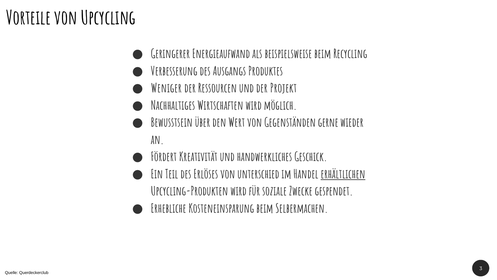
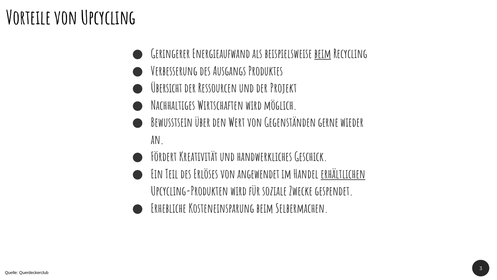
beim at (323, 54) underline: none -> present
Weniger: Weniger -> Übersicht
unterschied: unterschied -> angewendet
